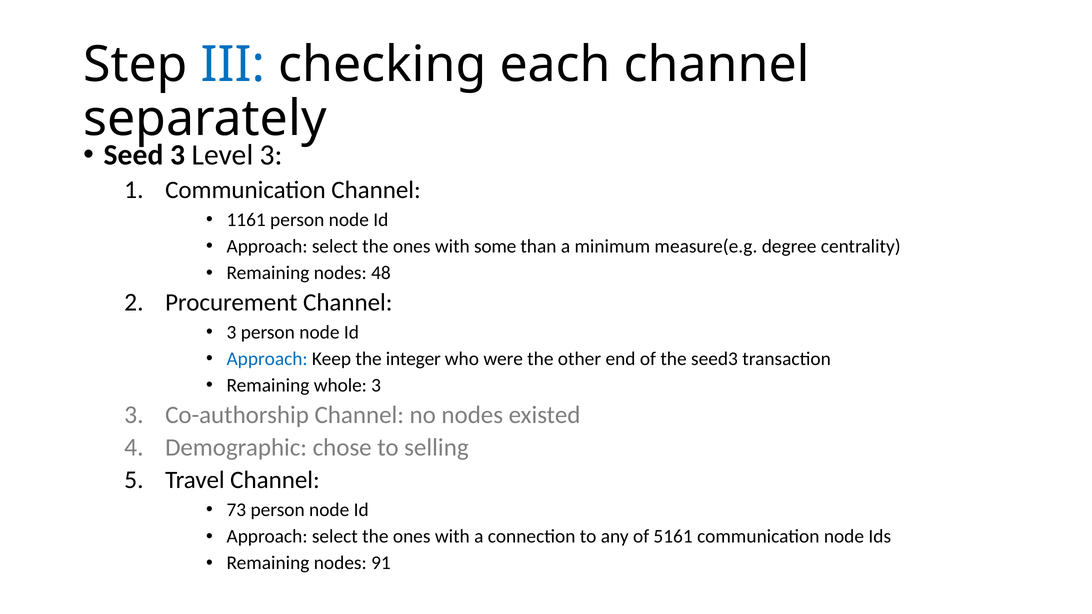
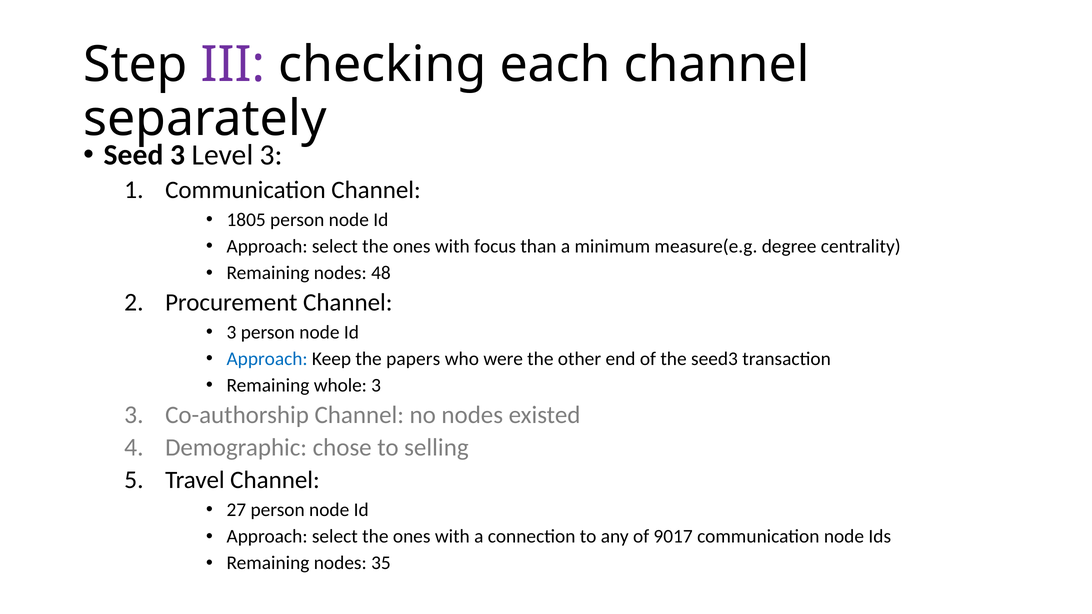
III colour: blue -> purple
1161: 1161 -> 1805
some: some -> focus
integer: integer -> papers
73: 73 -> 27
5161: 5161 -> 9017
91: 91 -> 35
